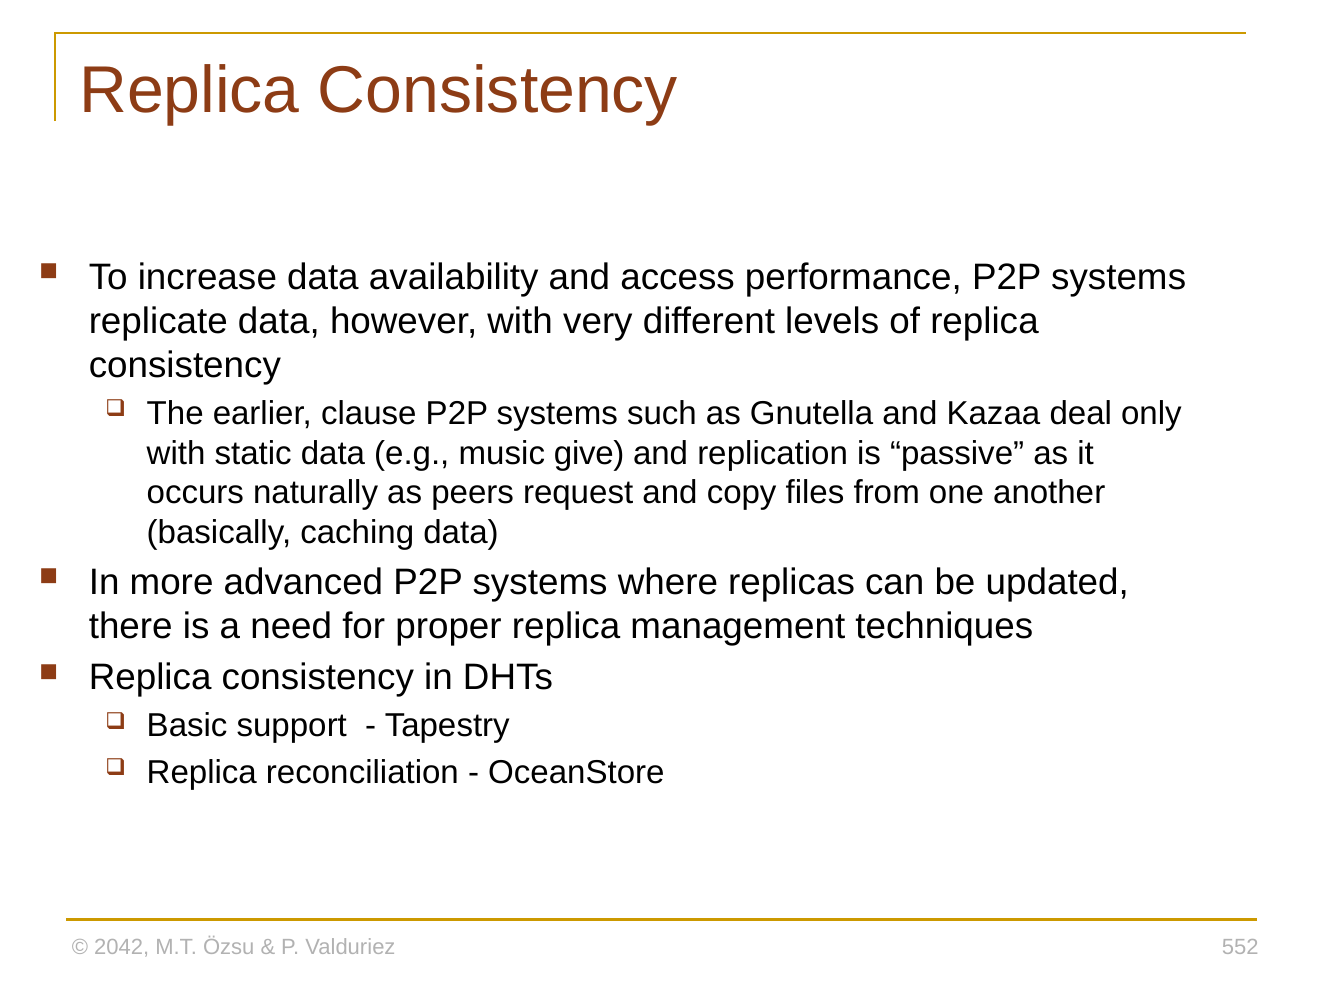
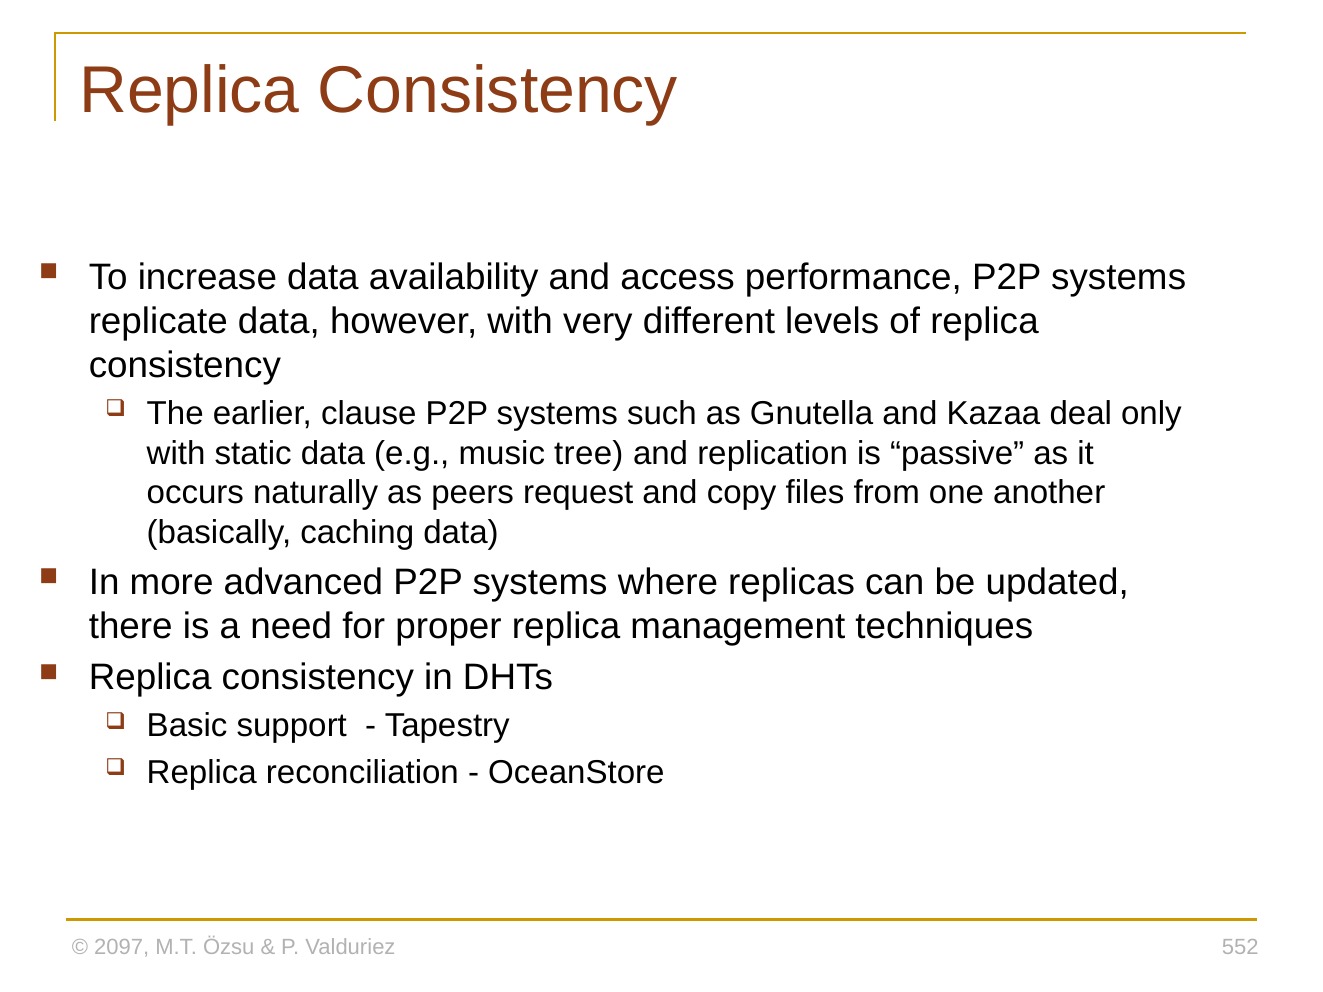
give: give -> tree
2042: 2042 -> 2097
